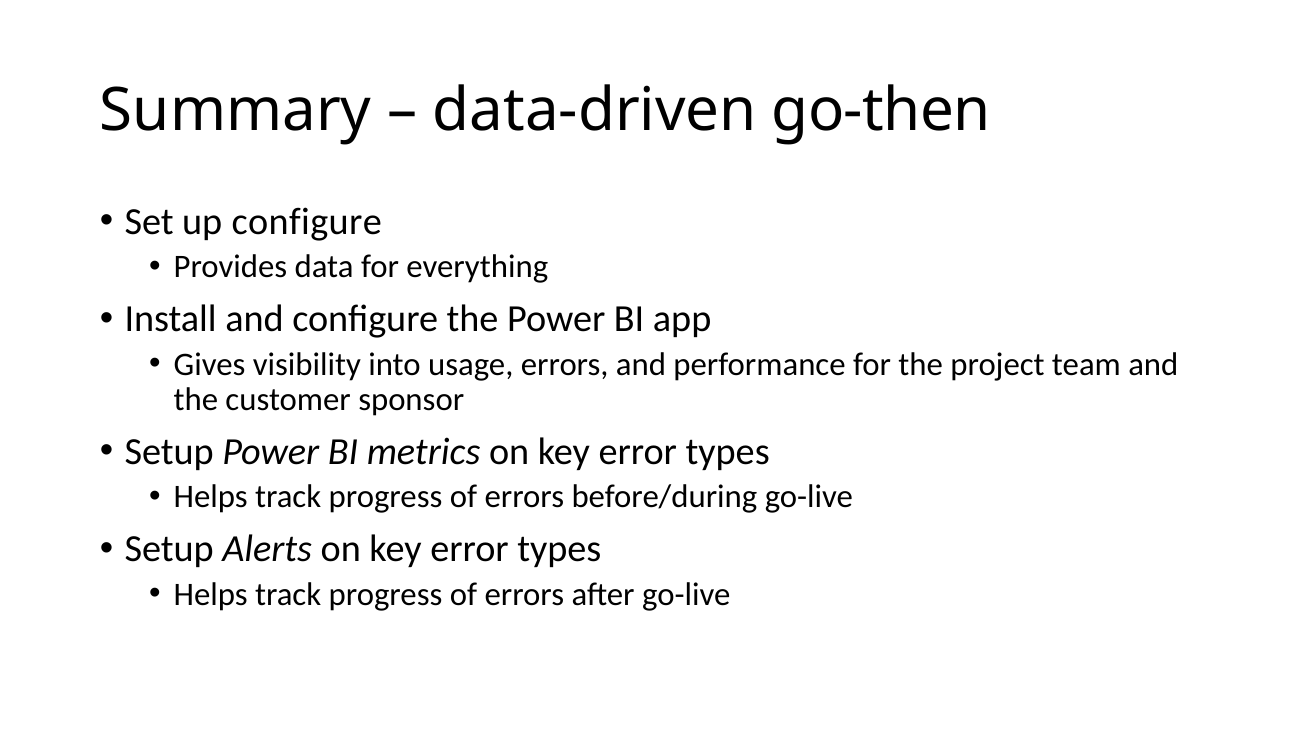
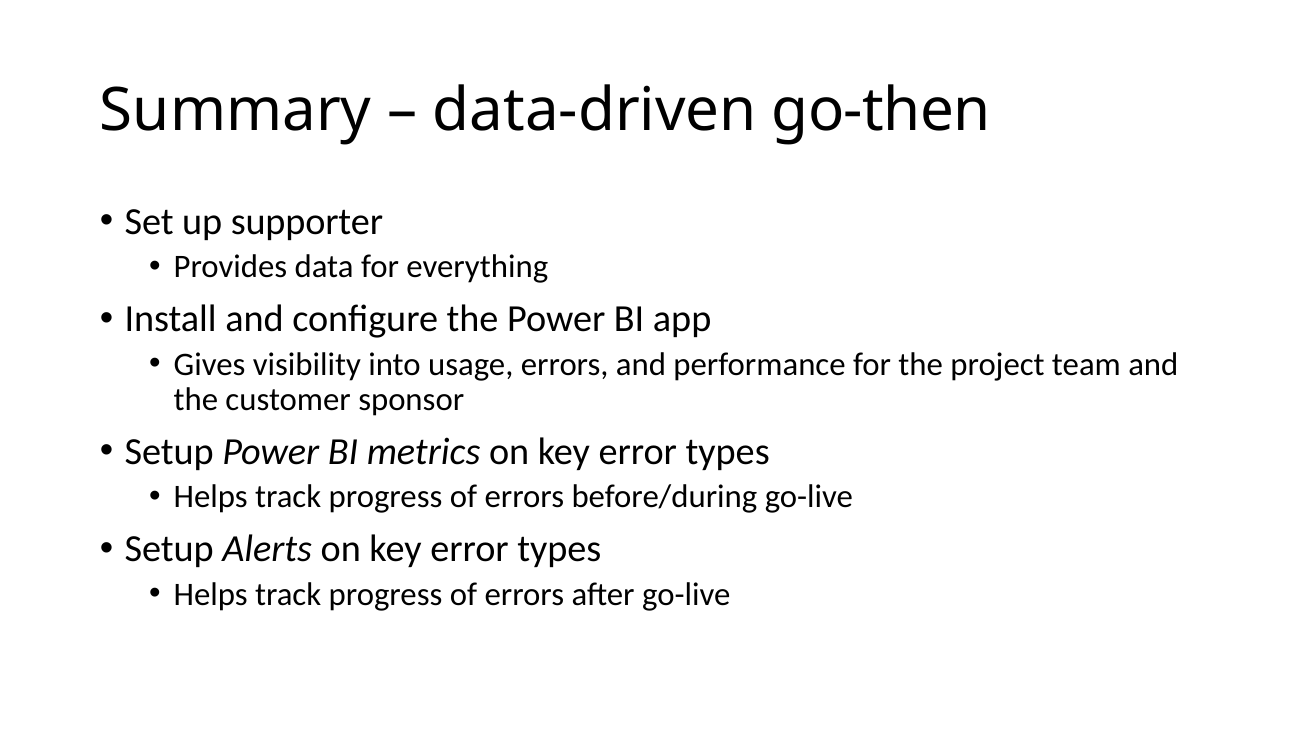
up configure: configure -> supporter
